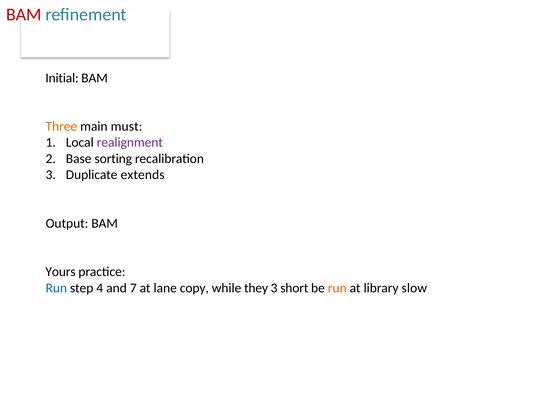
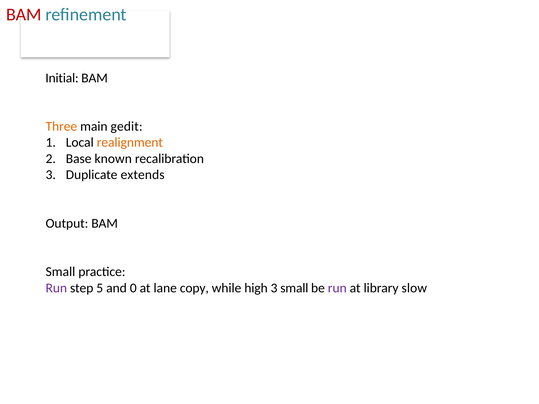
must: must -> gedit
realignment colour: purple -> orange
sorting: sorting -> known
Yours at (61, 272): Yours -> Small
Run at (56, 288) colour: blue -> purple
4: 4 -> 5
7: 7 -> 0
they: they -> high
3 short: short -> small
run at (337, 288) colour: orange -> purple
